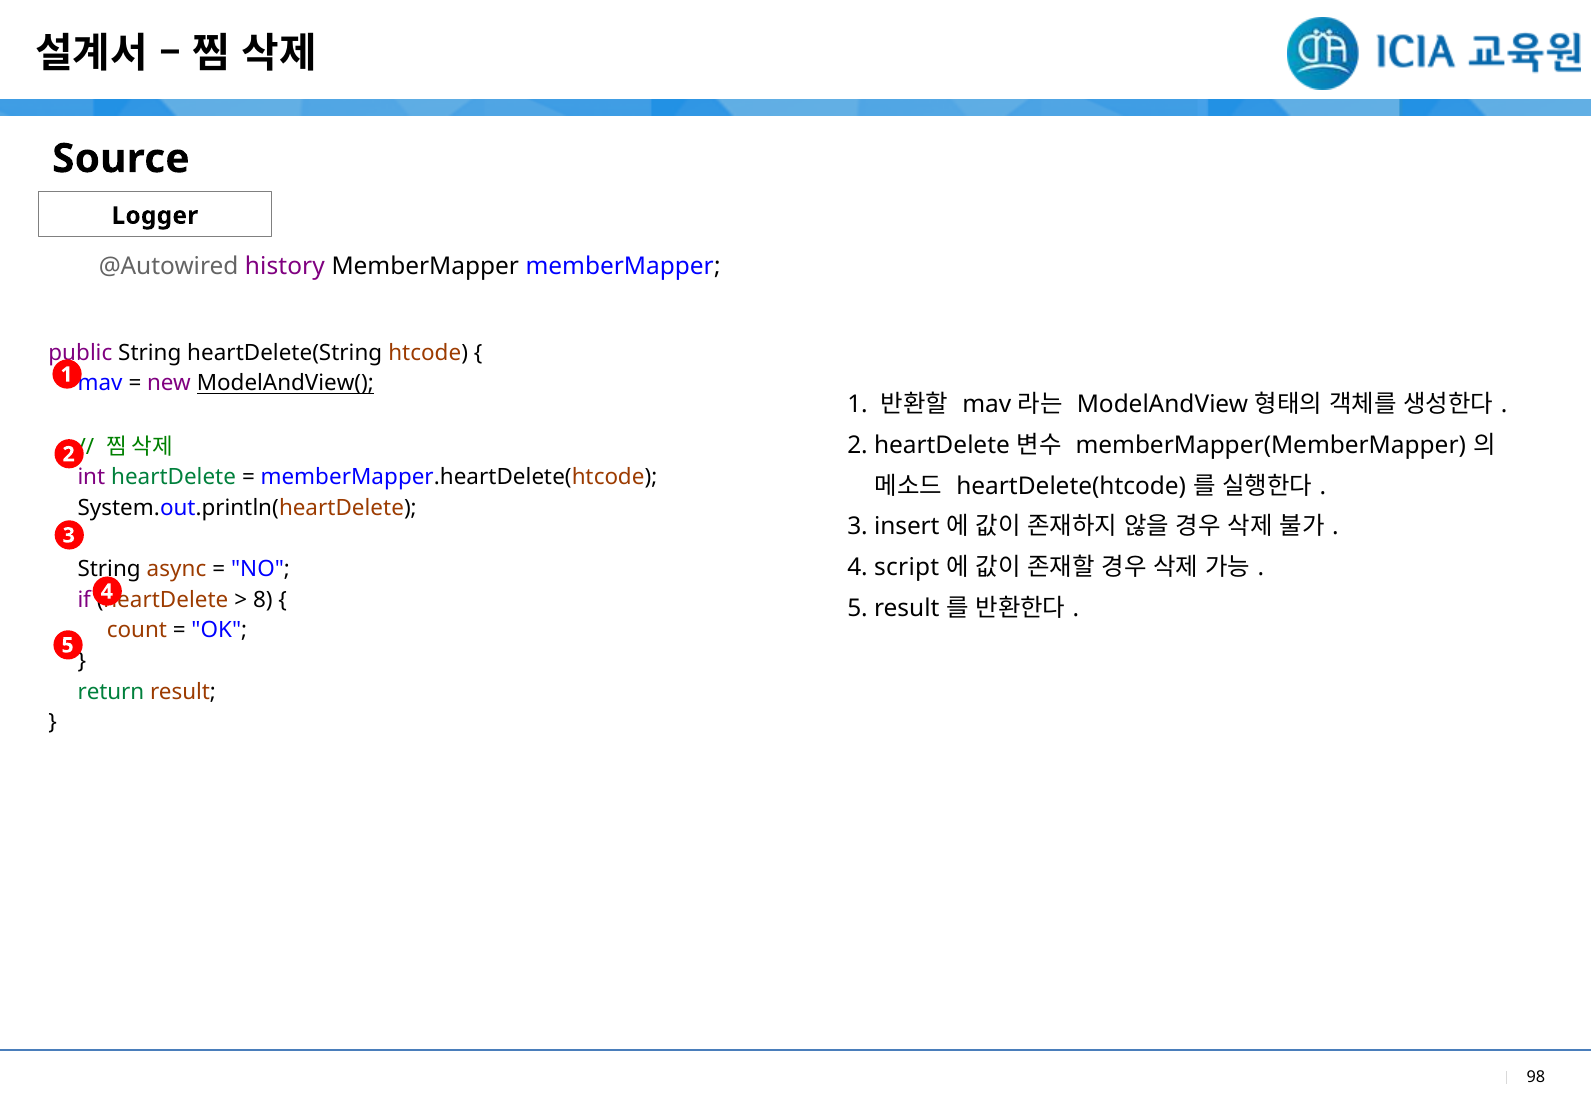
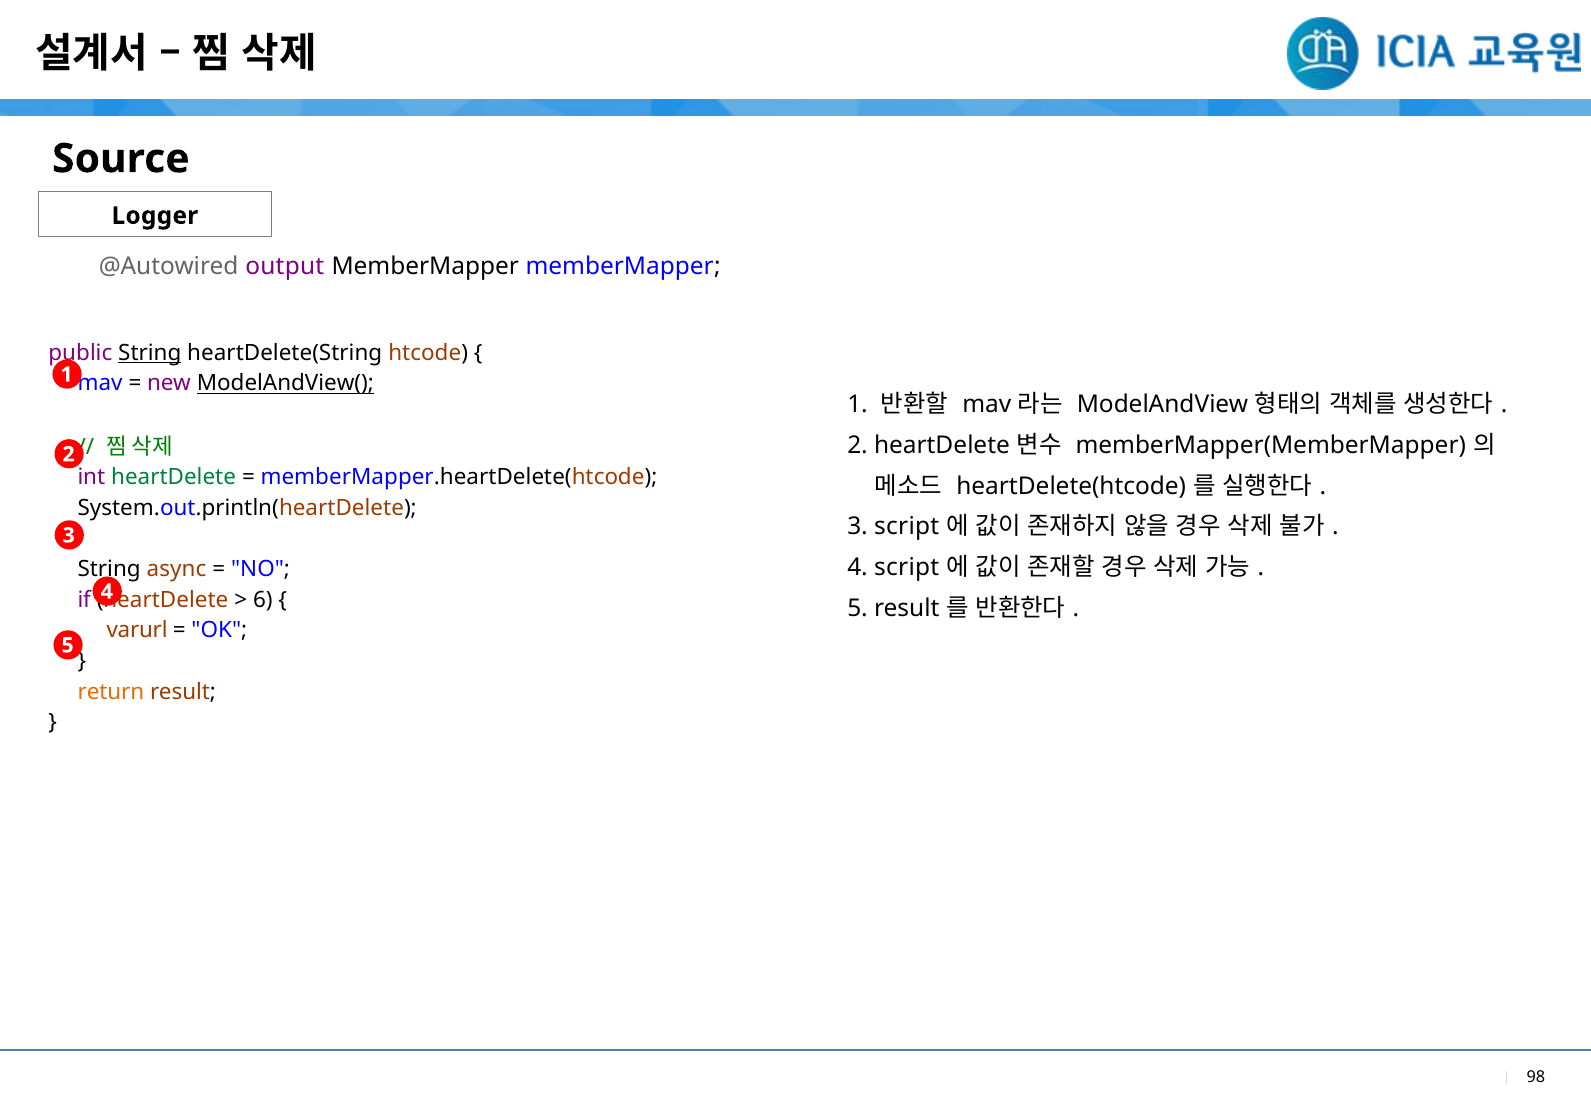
history: history -> output
String at (150, 353) underline: none -> present
3 insert: insert -> script
8: 8 -> 6
count: count -> varurl
return colour: green -> orange
